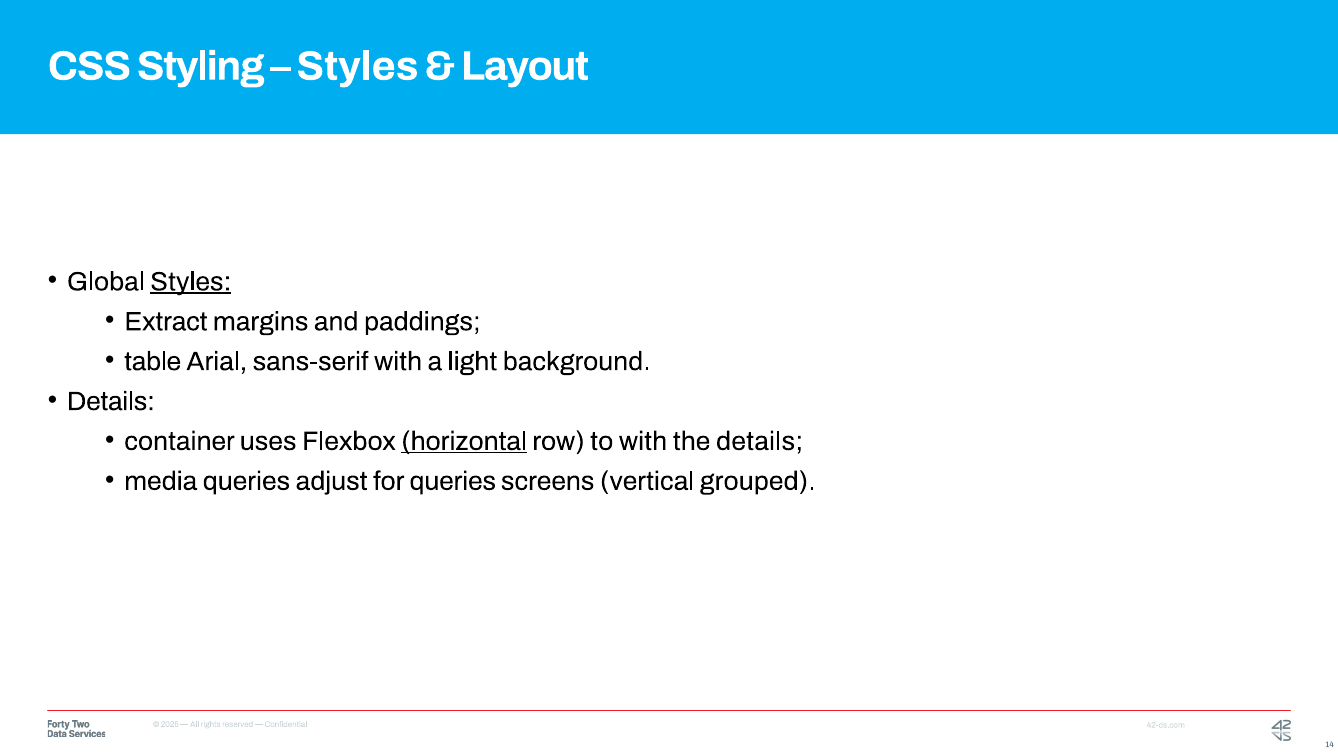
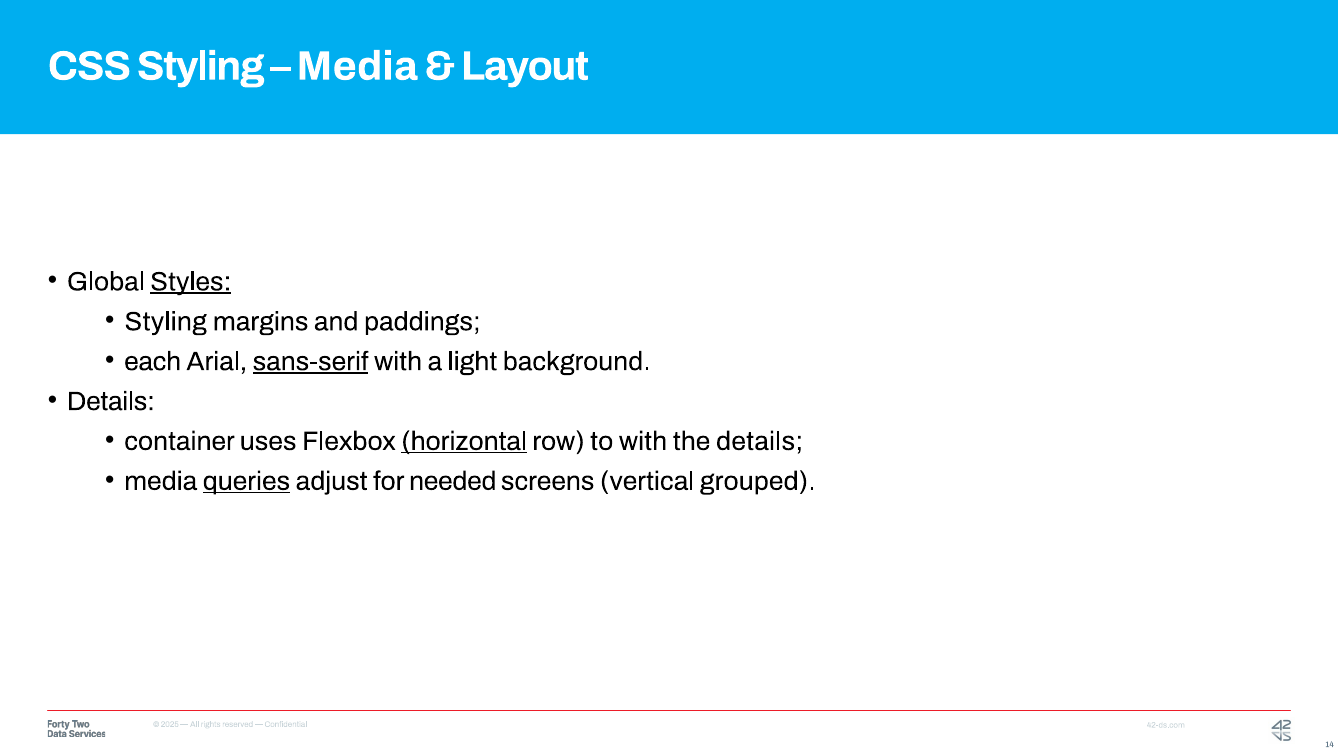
Styles at (357, 66): Styles -> Media
Extract at (166, 322): Extract -> Styling
table: table -> each
sans-serif underline: none -> present
queries at (246, 481) underline: none -> present
for queries: queries -> needed
